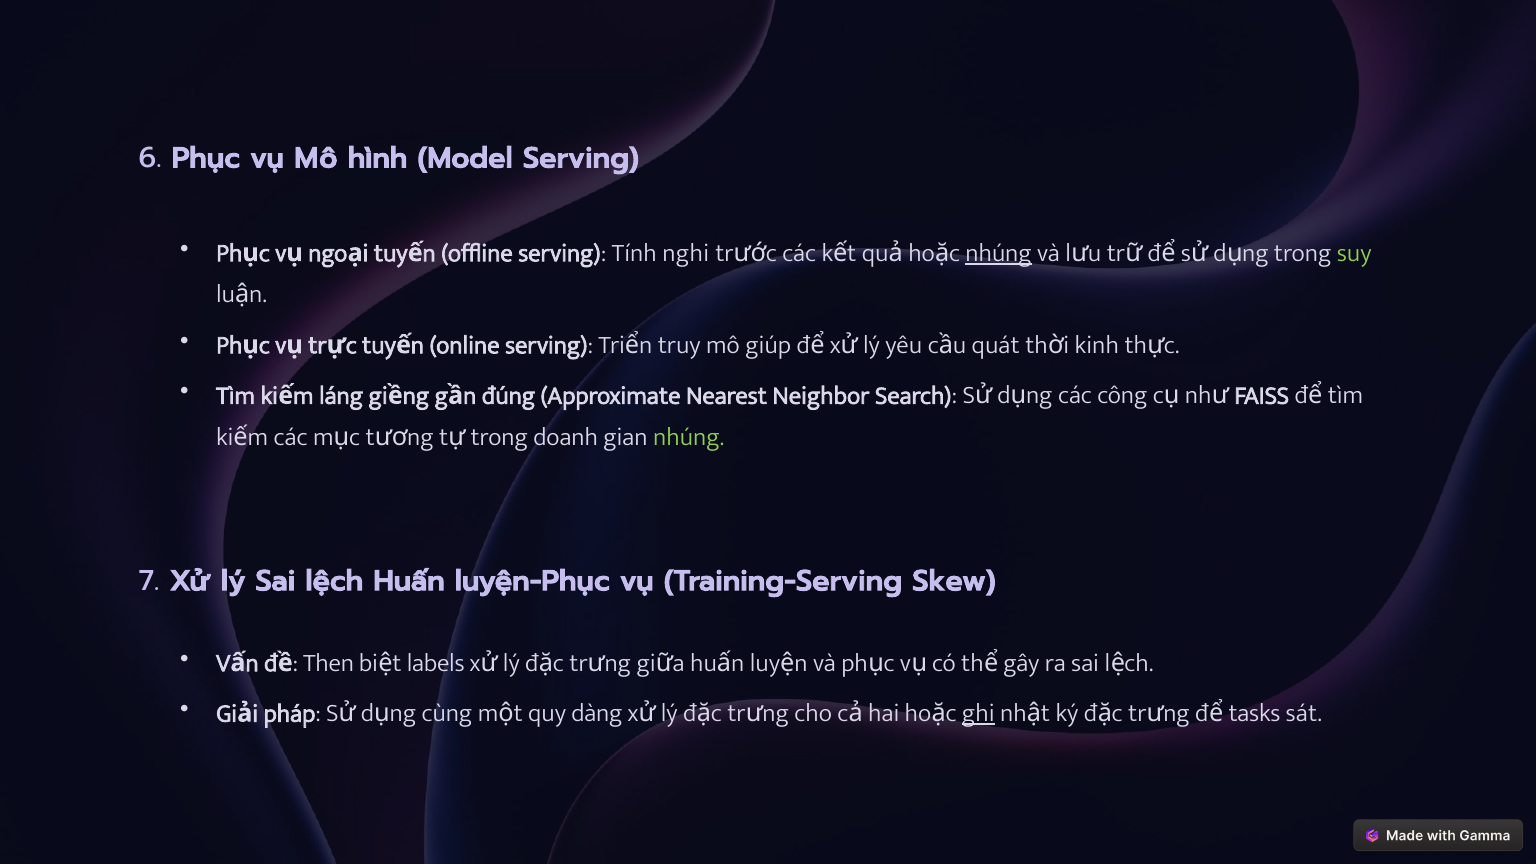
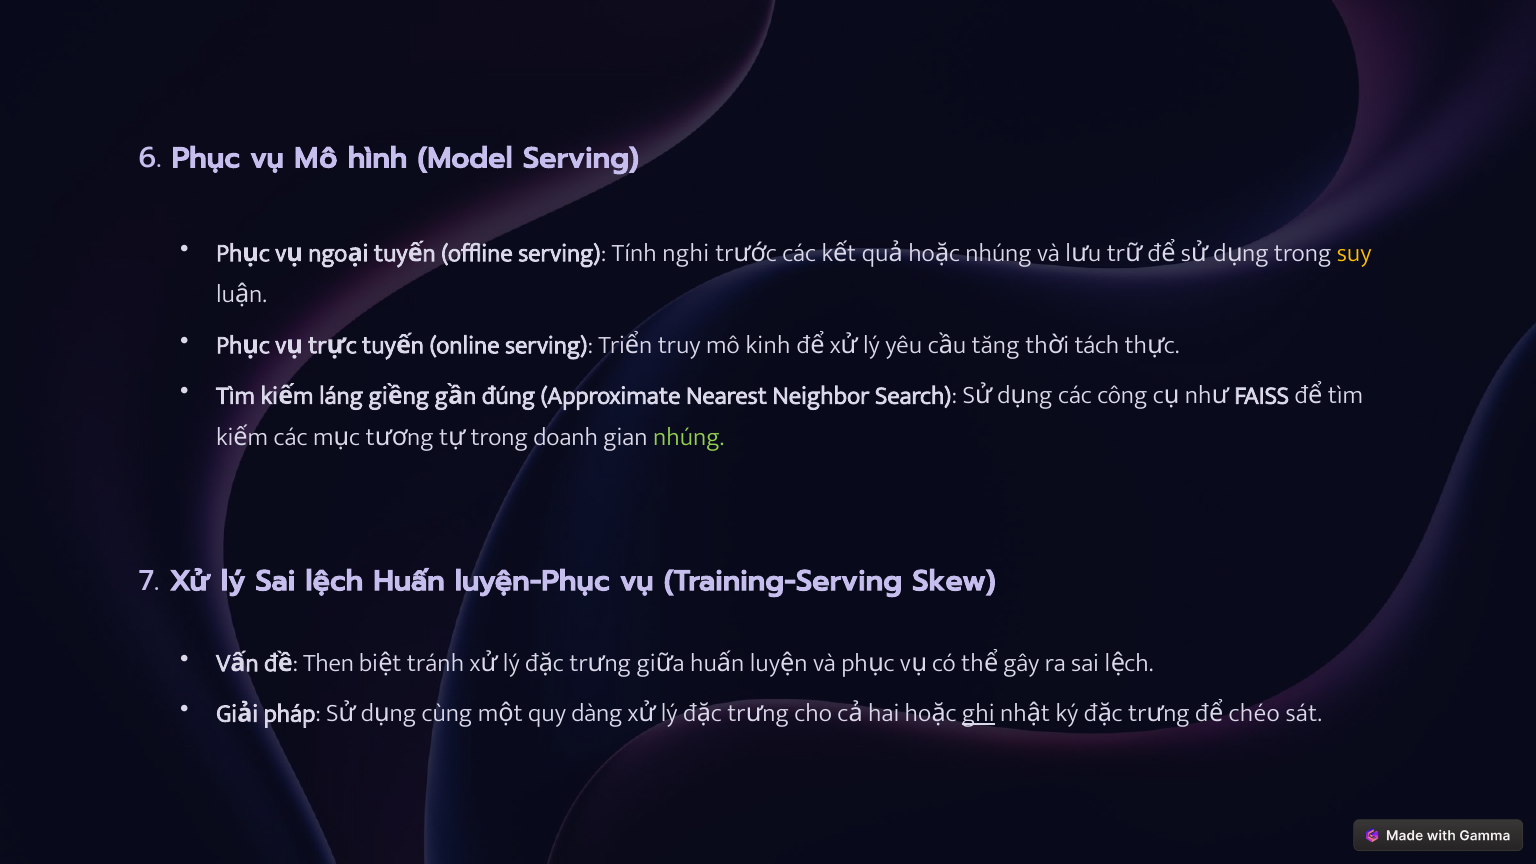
nhúng at (999, 253) underline: present -> none
suy colour: light green -> yellow
giúp: giúp -> kinh
quát: quát -> tăng
kinh: kinh -> tách
labels: labels -> tránh
tasks: tasks -> chéo
